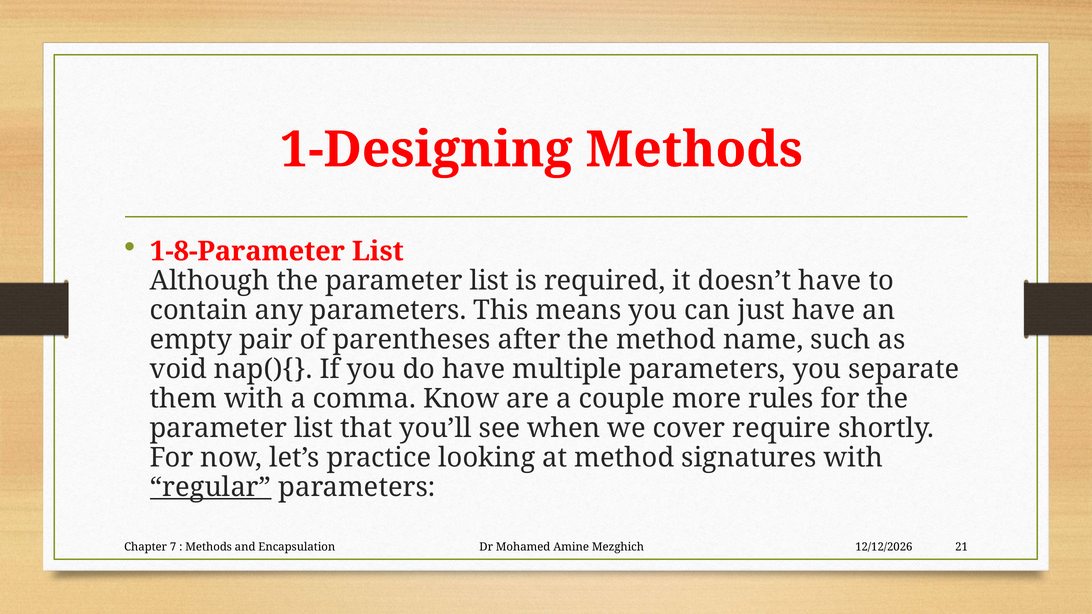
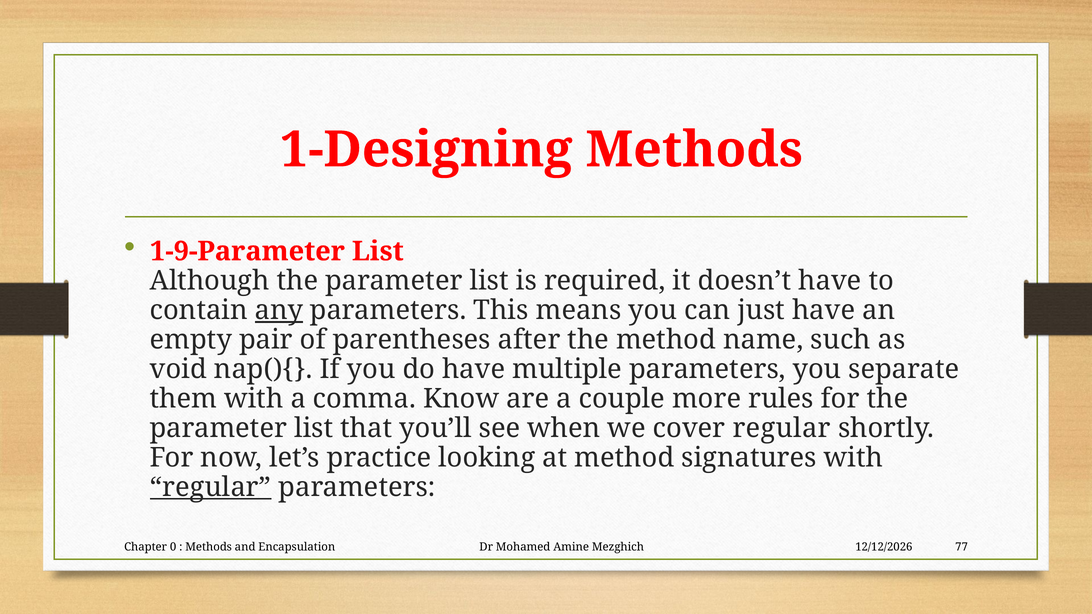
1-8-Parameter: 1-8-Parameter -> 1-9-Parameter
any underline: none -> present
cover require: require -> regular
7: 7 -> 0
21: 21 -> 77
